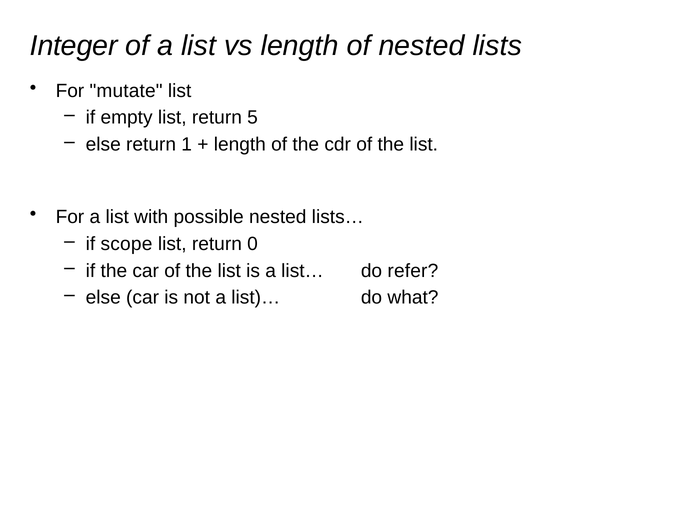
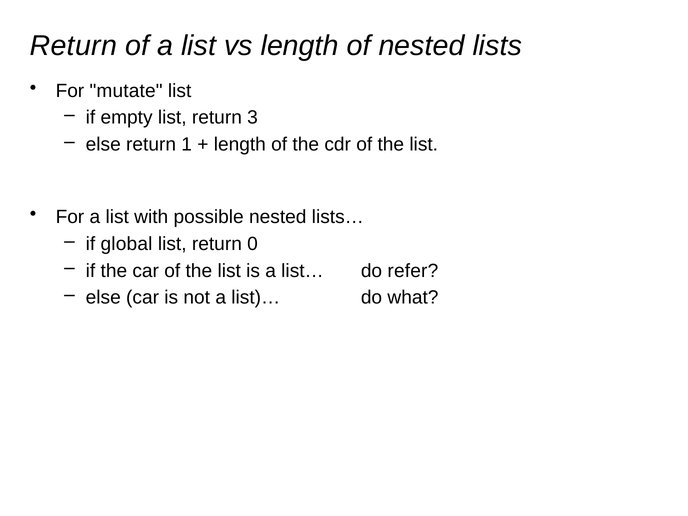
Integer at (74, 46): Integer -> Return
5: 5 -> 3
scope: scope -> global
